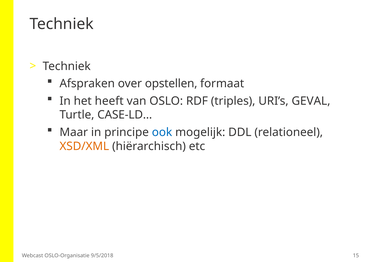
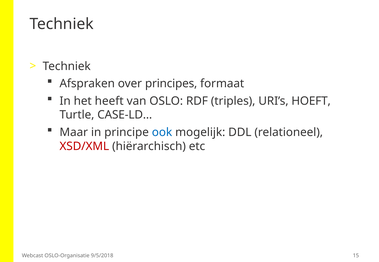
opstellen: opstellen -> principes
GEVAL: GEVAL -> HOEFT
XSD/XML colour: orange -> red
